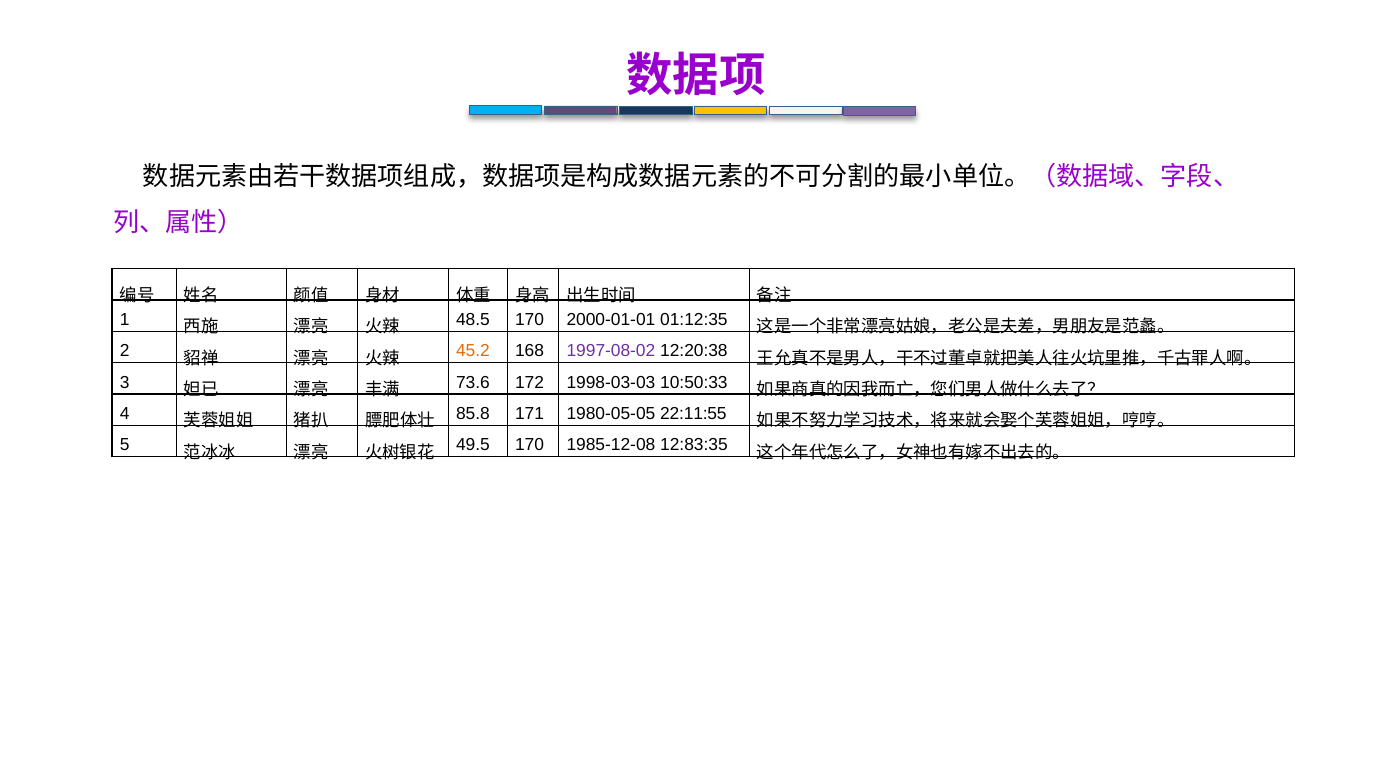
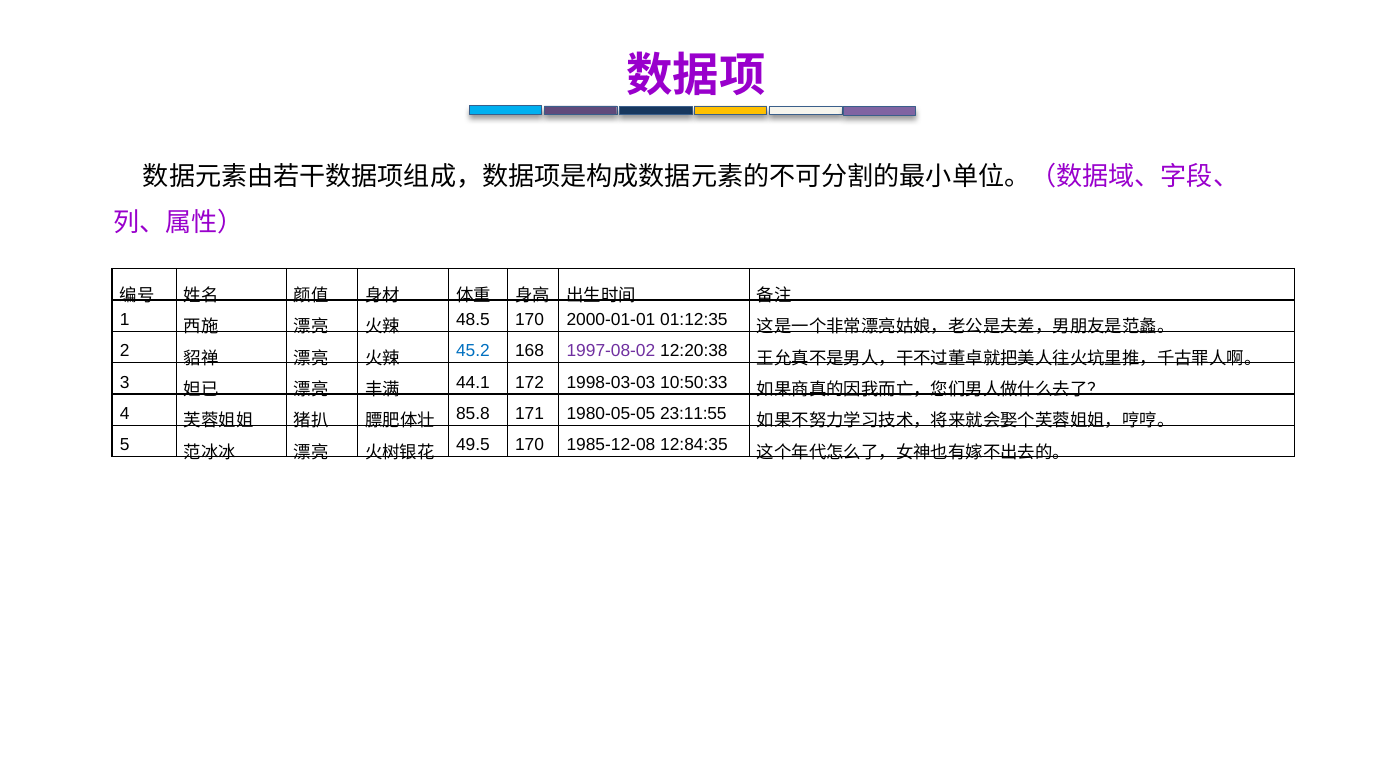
45.2 colour: orange -> blue
73.6: 73.6 -> 44.1
22:11:55: 22:11:55 -> 23:11:55
12:83:35: 12:83:35 -> 12:84:35
